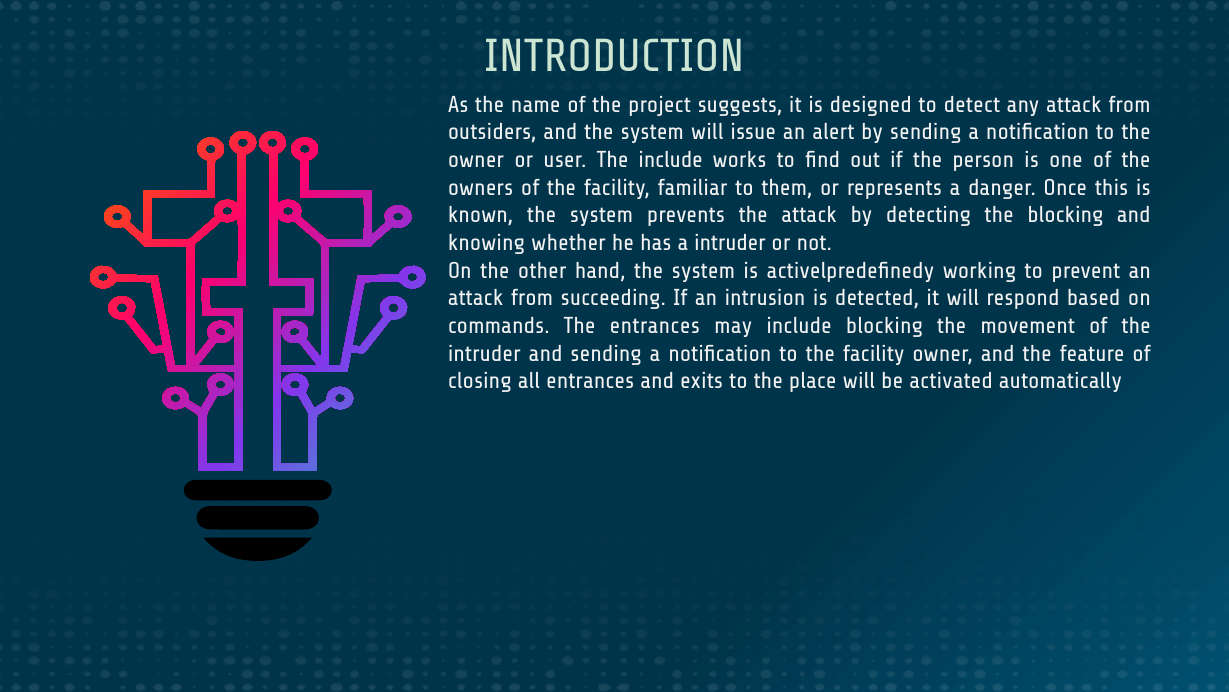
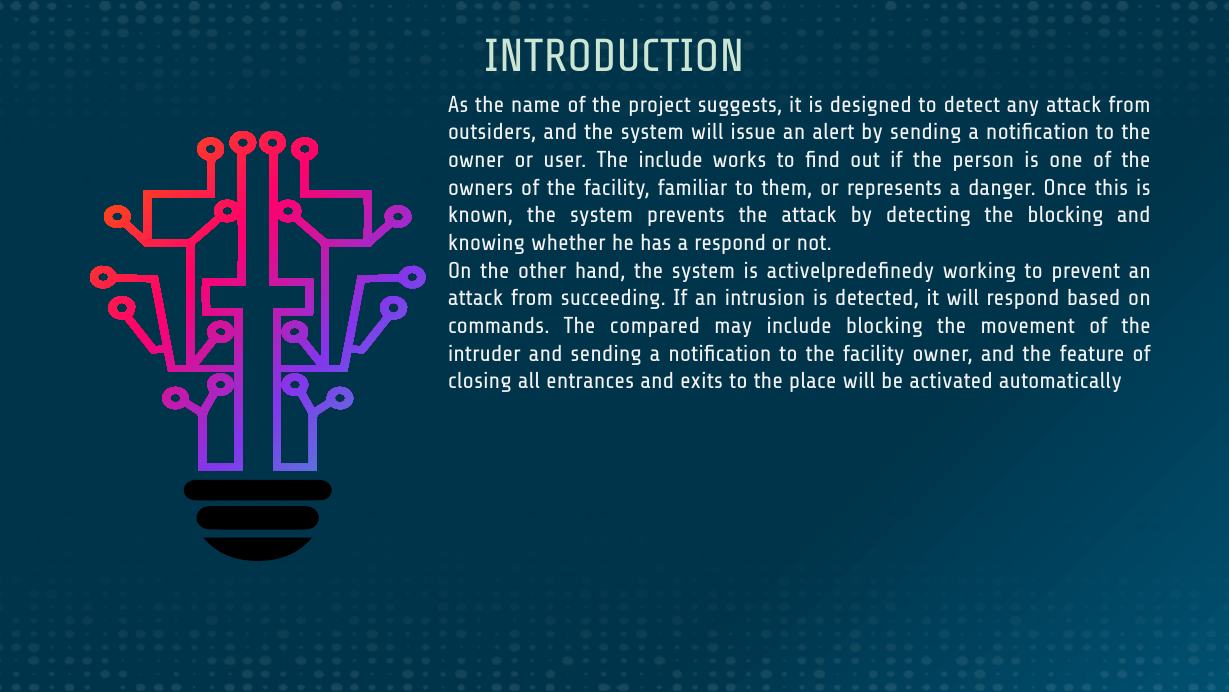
a intruder: intruder -> respond
entrances at (655, 326): entrances -> compared
